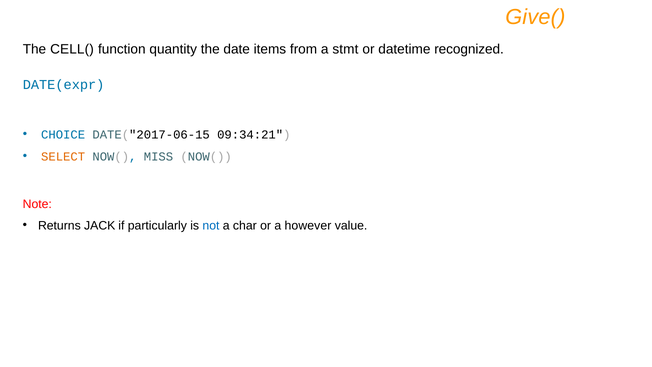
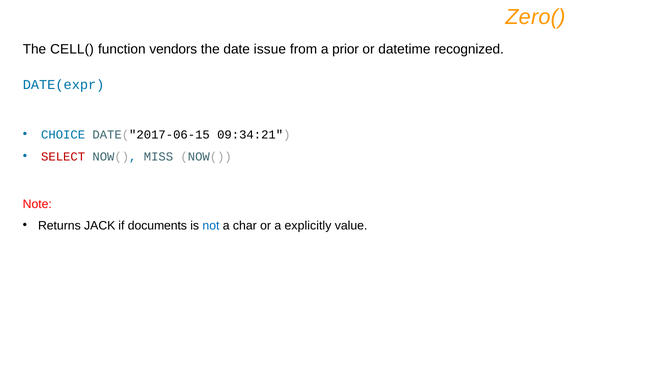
Give(: Give( -> Zero(
quantity: quantity -> vendors
items: items -> issue
stmt: stmt -> prior
SELECT colour: orange -> red
particularly: particularly -> documents
however: however -> explicitly
